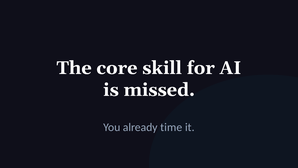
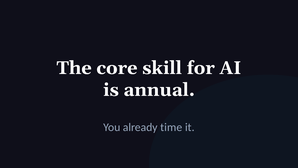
missed: missed -> annual
